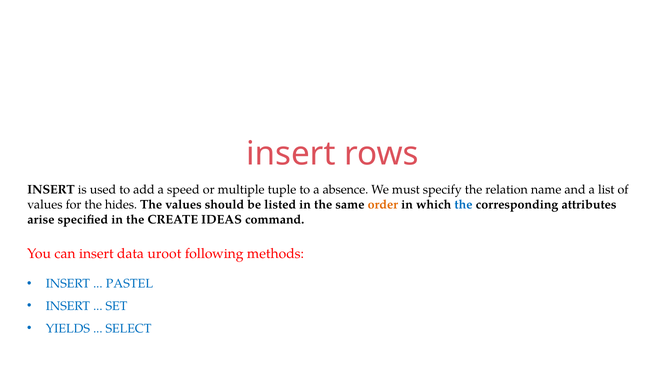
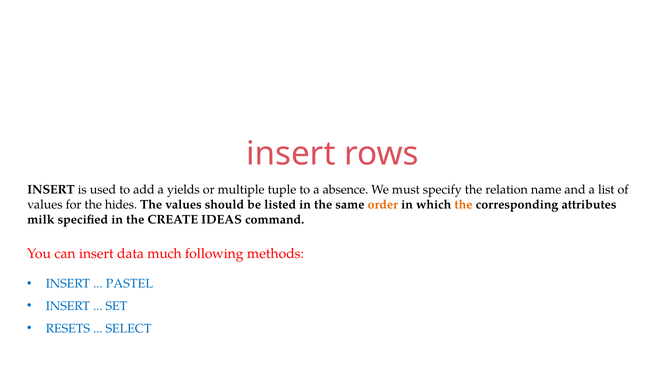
speed: speed -> yields
the at (464, 204) colour: blue -> orange
arise: arise -> milk
uroot: uroot -> much
YIELDS: YIELDS -> RESETS
